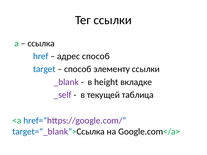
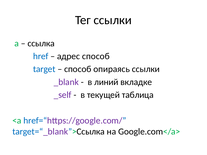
элементу: элементу -> опираясь
height: height -> линий
